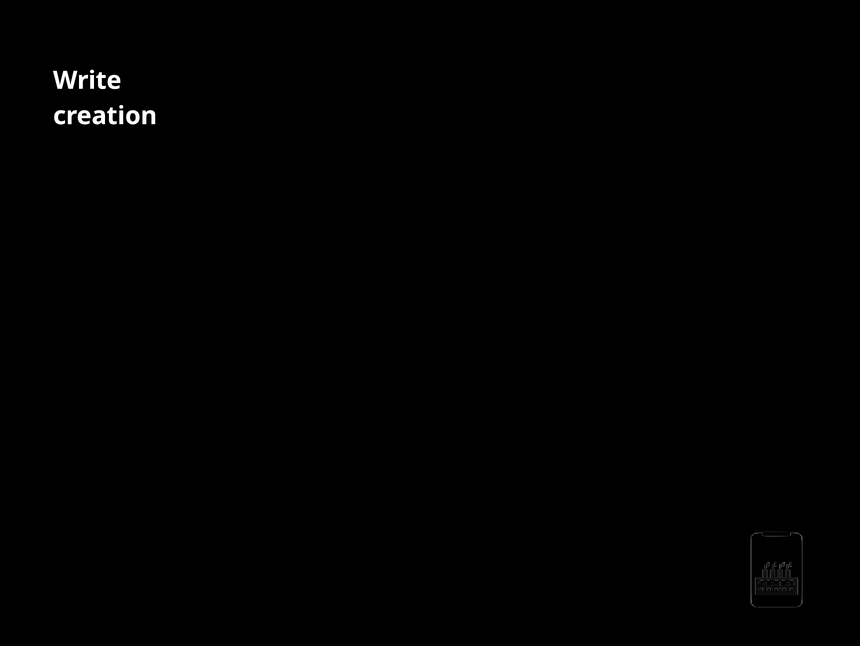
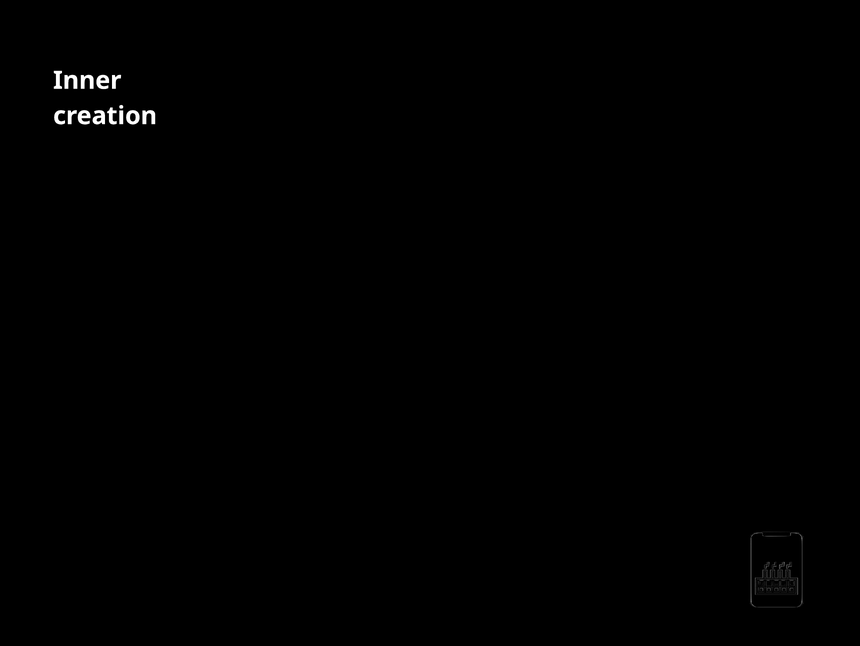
Write: Write -> Inner
